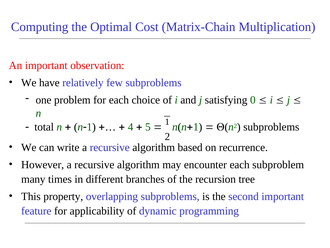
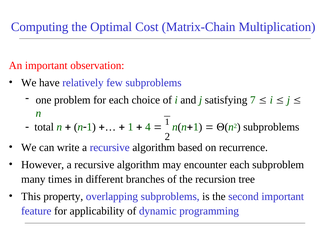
0: 0 -> 7
4 at (131, 127): 4 -> 1
5: 5 -> 4
